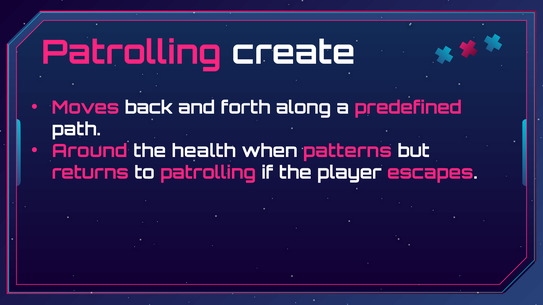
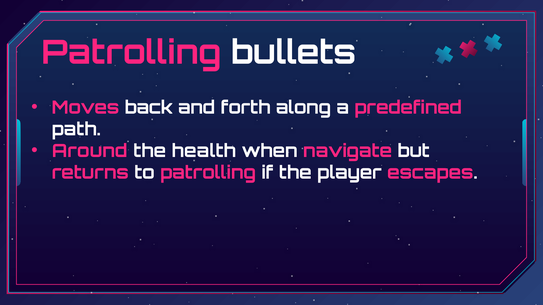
create: create -> bullets
patterns: patterns -> navigate
